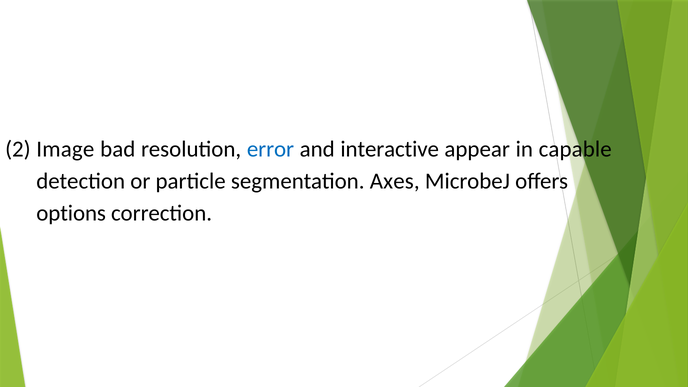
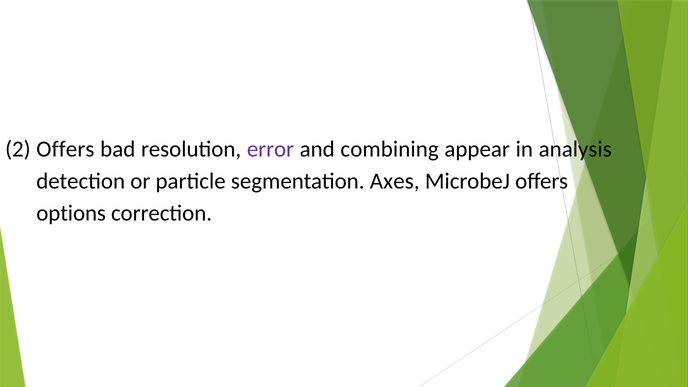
2 Image: Image -> Offers
error colour: blue -> purple
interactive: interactive -> combining
capable: capable -> analysis
